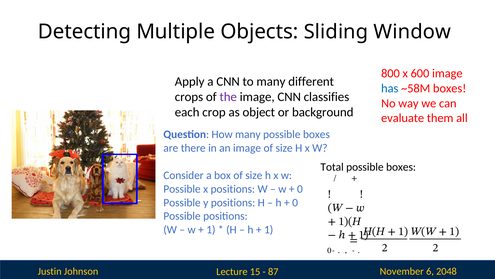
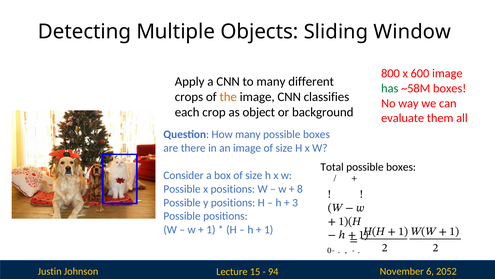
has colour: blue -> green
the colour: purple -> orange
0 at (300, 189): 0 -> 8
0 at (295, 202): 0 -> 3
87: 87 -> 94
2048: 2048 -> 2052
